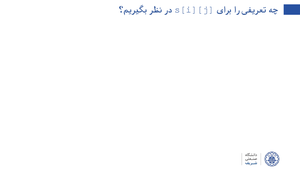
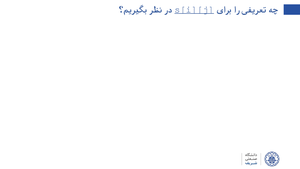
s[i][j underline: none -> present
